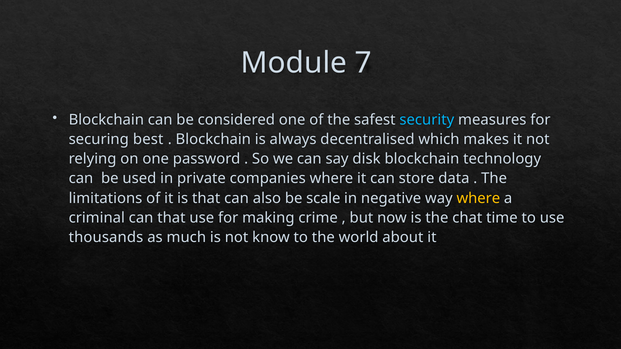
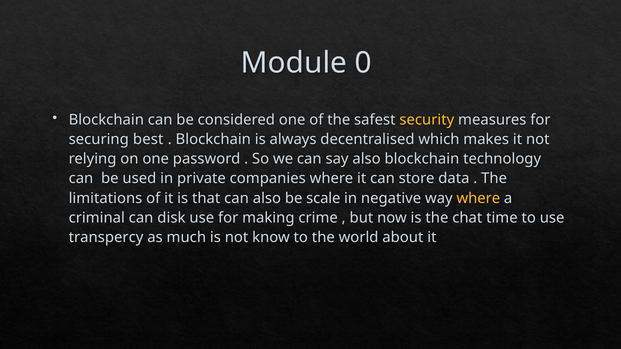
7: 7 -> 0
security colour: light blue -> yellow
say disk: disk -> also
can that: that -> disk
thousands: thousands -> transpercy
